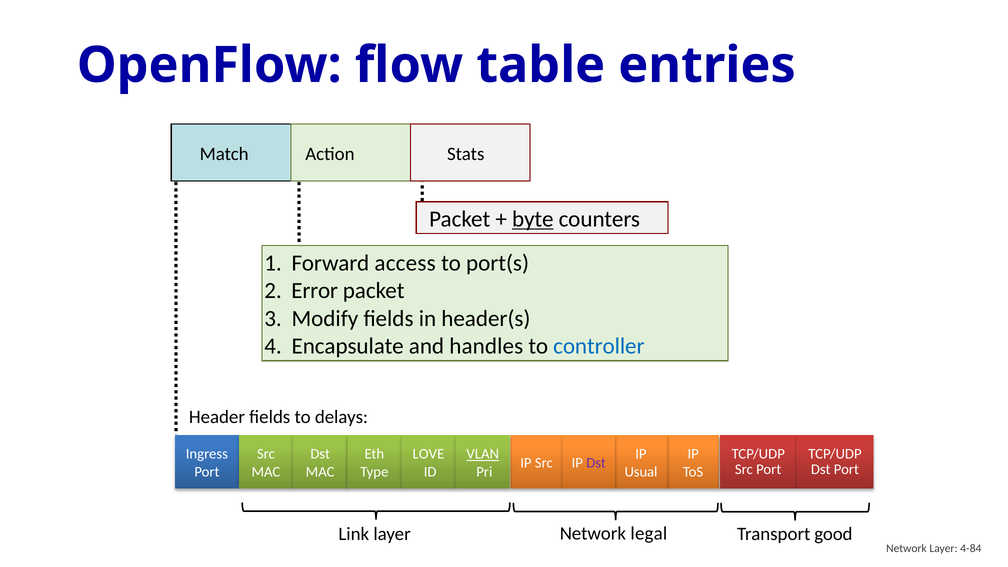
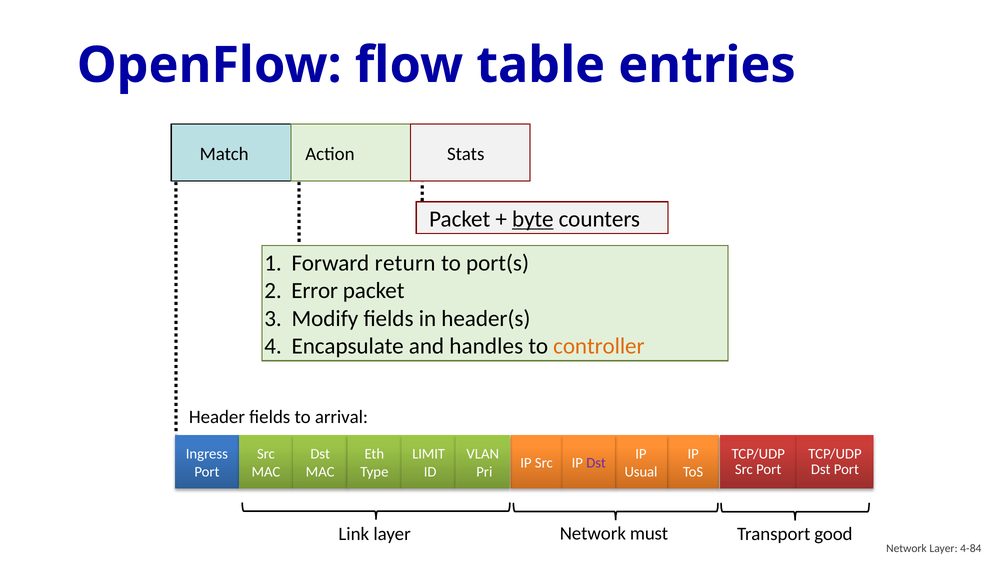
access: access -> return
controller colour: blue -> orange
delays: delays -> arrival
LOVE: LOVE -> LIMIT
VLAN underline: present -> none
legal: legal -> must
